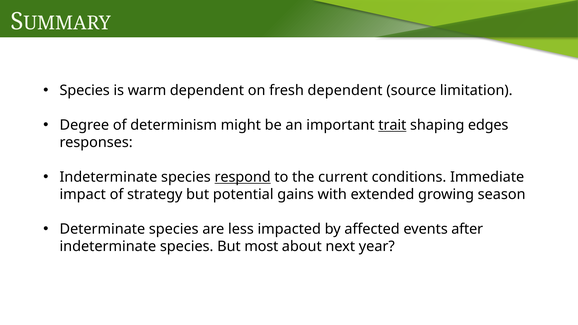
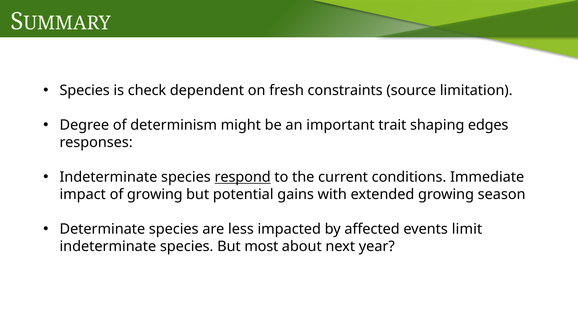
warm: warm -> check
fresh dependent: dependent -> constraints
trait underline: present -> none
of strategy: strategy -> growing
after: after -> limit
